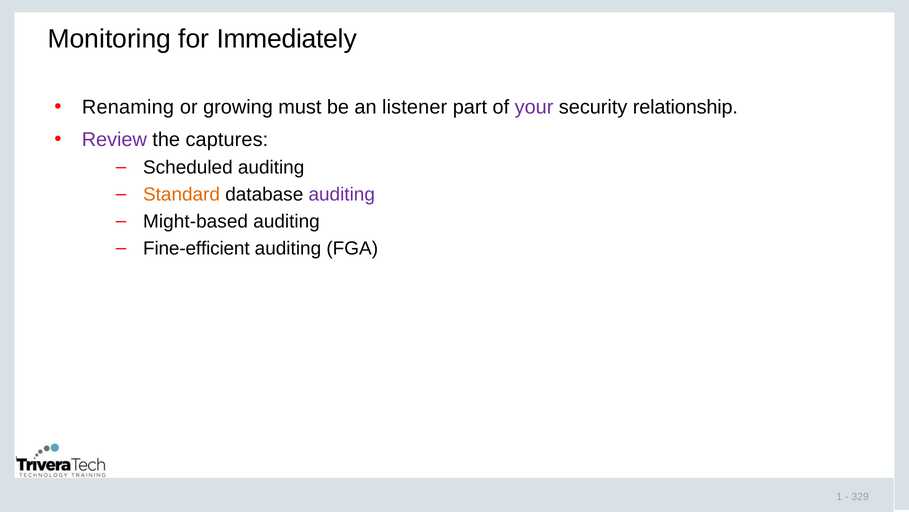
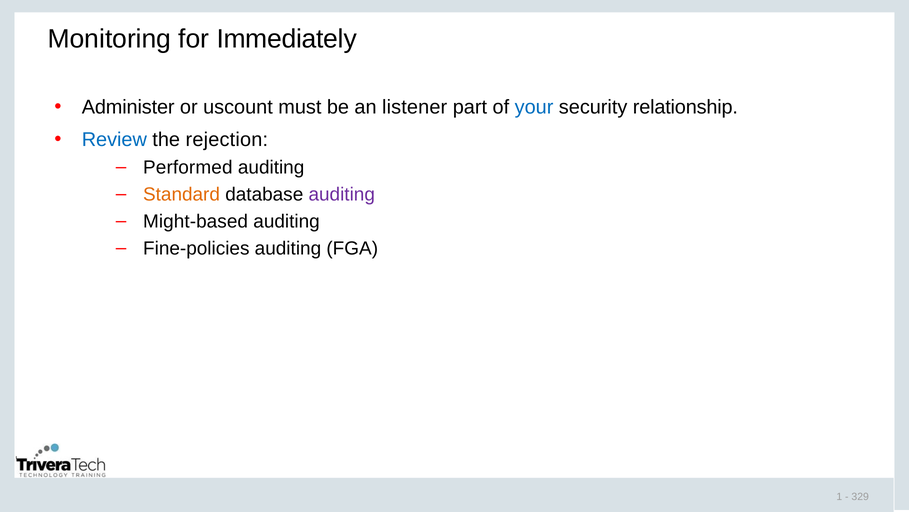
Renaming: Renaming -> Administer
growing: growing -> uscount
your colour: purple -> blue
Review colour: purple -> blue
captures: captures -> rejection
Scheduled: Scheduled -> Performed
Fine-efficient: Fine-efficient -> Fine-policies
